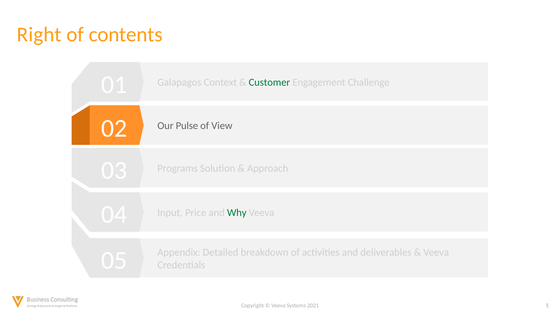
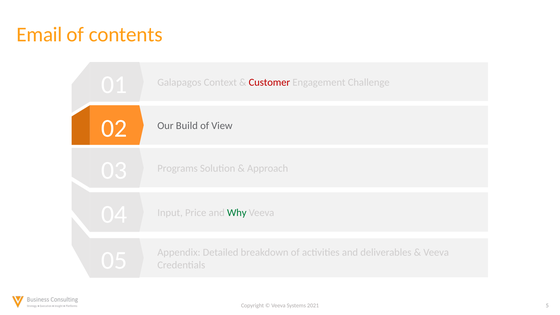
Right: Right -> Email
Customer colour: green -> red
Pulse: Pulse -> Build
